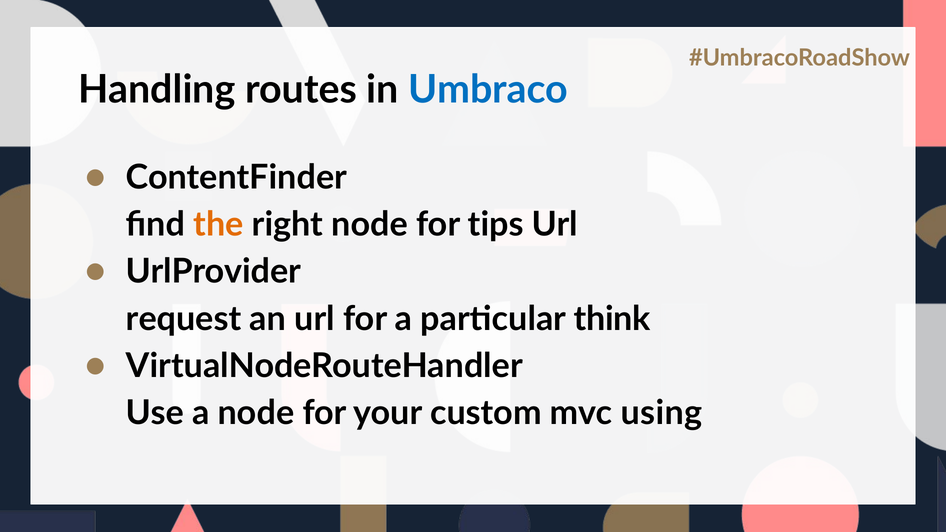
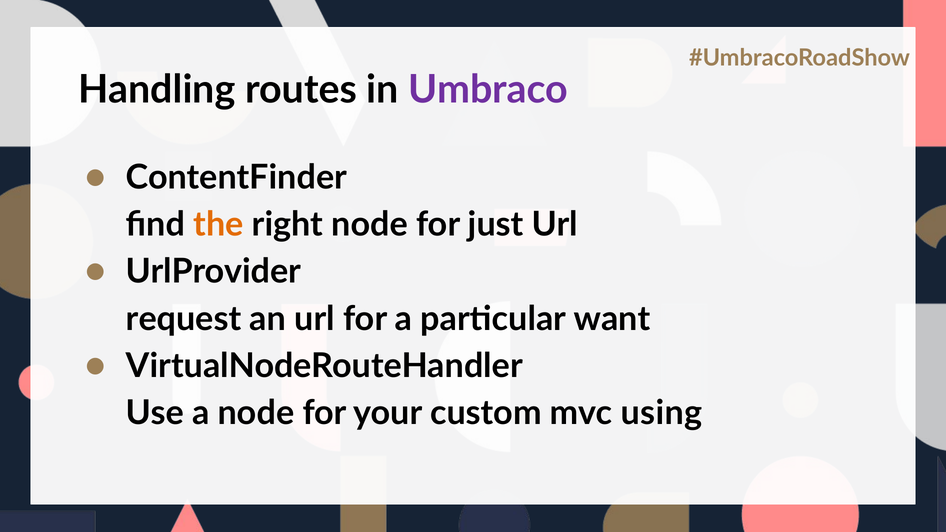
Umbraco colour: blue -> purple
tips: tips -> just
think: think -> want
